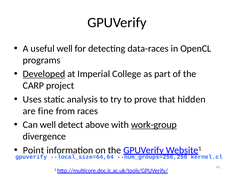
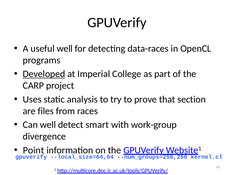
hidden: hidden -> section
fine: fine -> files
above: above -> smart
work-group underline: present -> none
